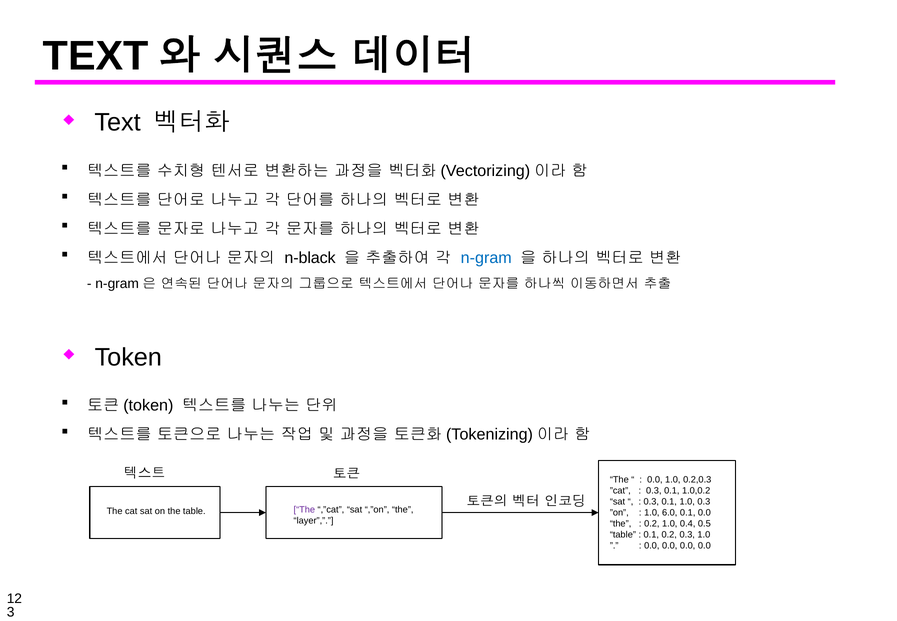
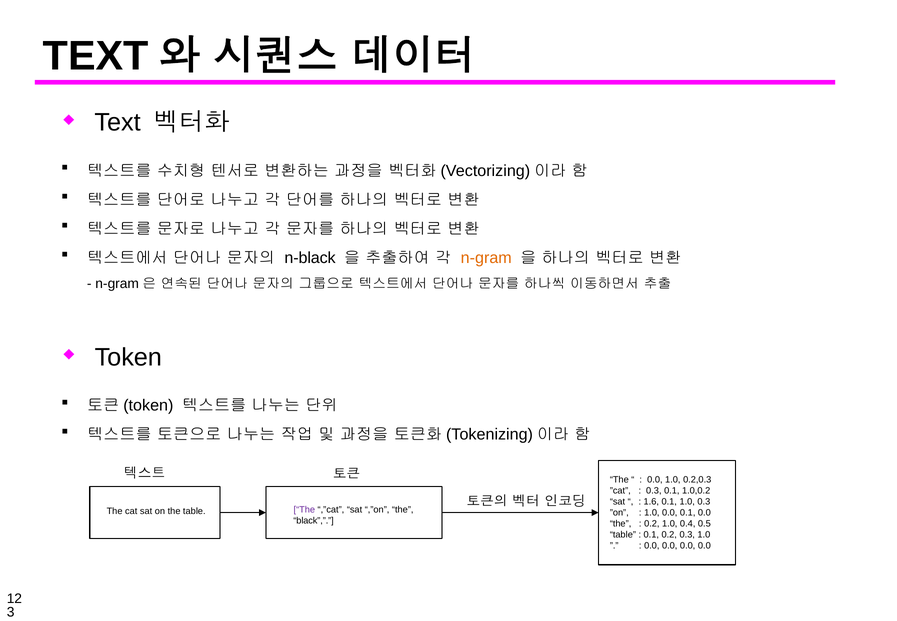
n-gram colour: blue -> orange
0.3 at (651, 502): 0.3 -> 1.6
1.0 6.0: 6.0 -> 0.0
layer: layer -> black
